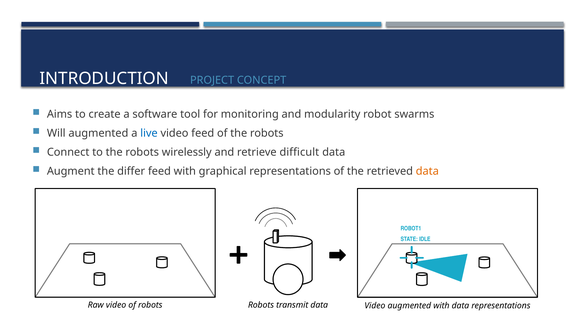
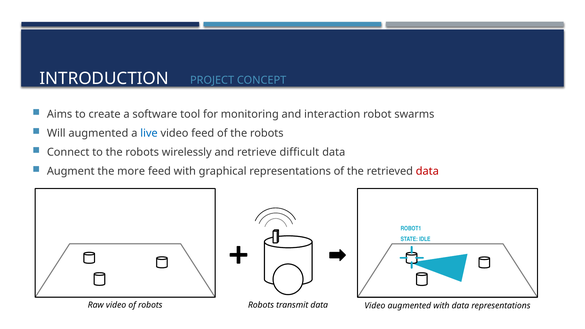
modularity: modularity -> interaction
differ: differ -> more
data at (427, 171) colour: orange -> red
